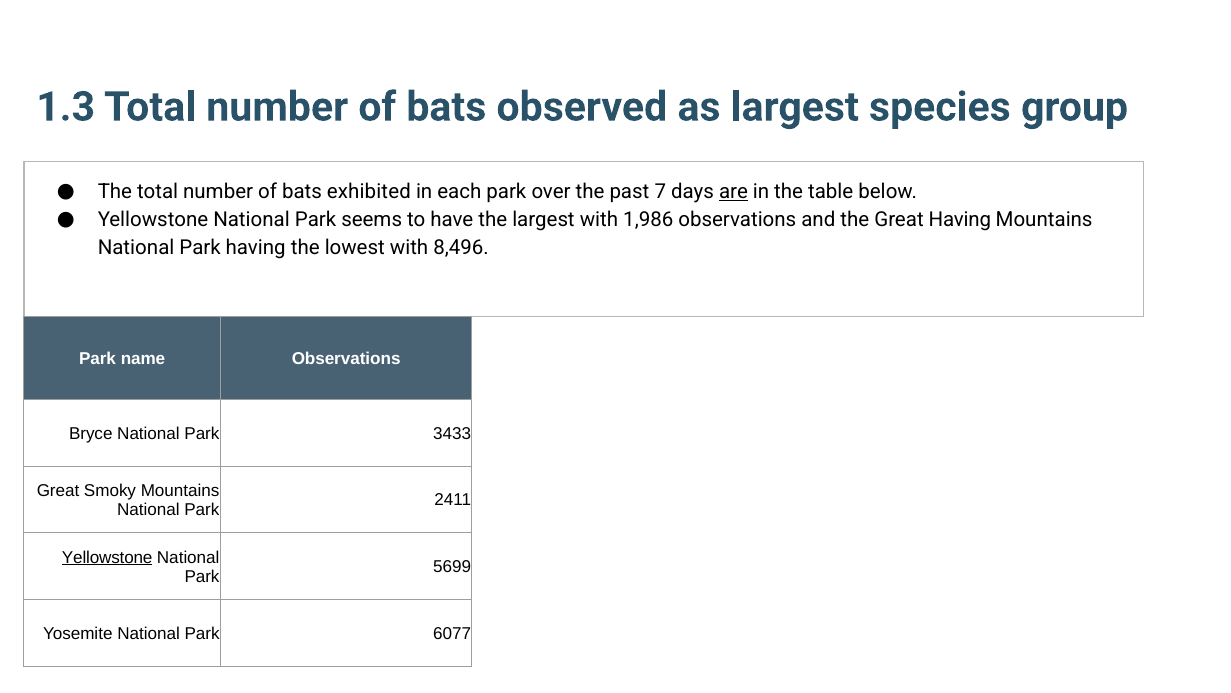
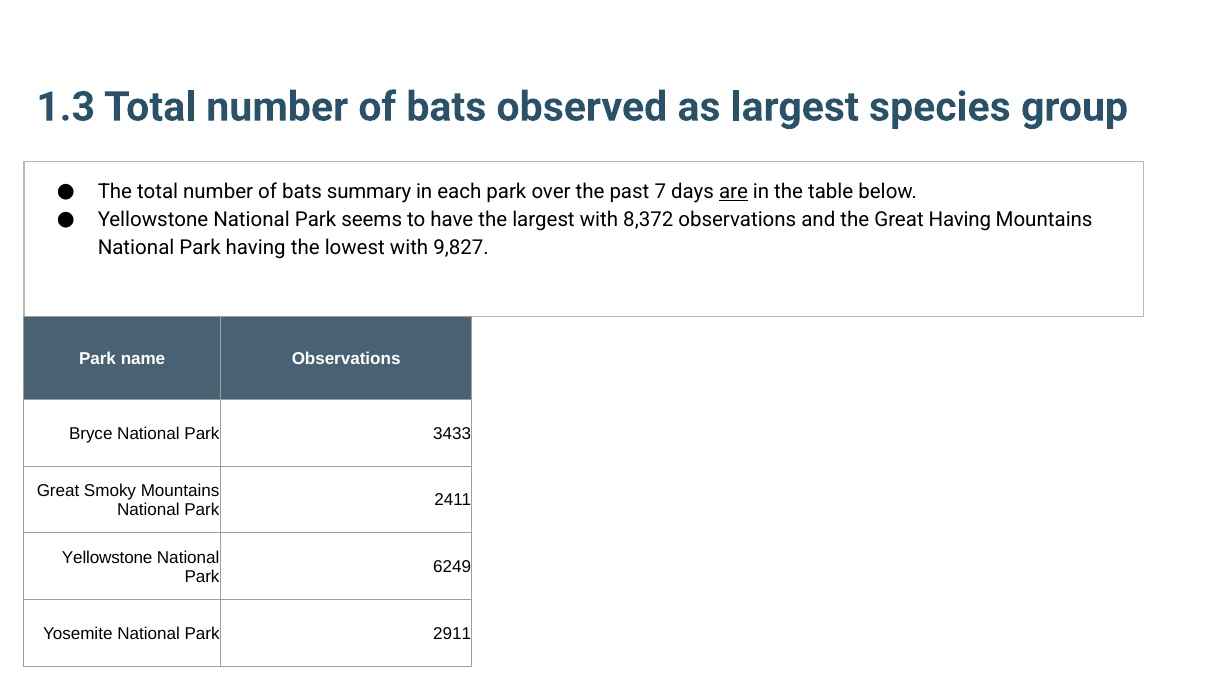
exhibited: exhibited -> summary
1,986: 1,986 -> 8,372
8,496: 8,496 -> 9,827
Yellowstone at (107, 557) underline: present -> none
5699: 5699 -> 6249
6077: 6077 -> 2911
